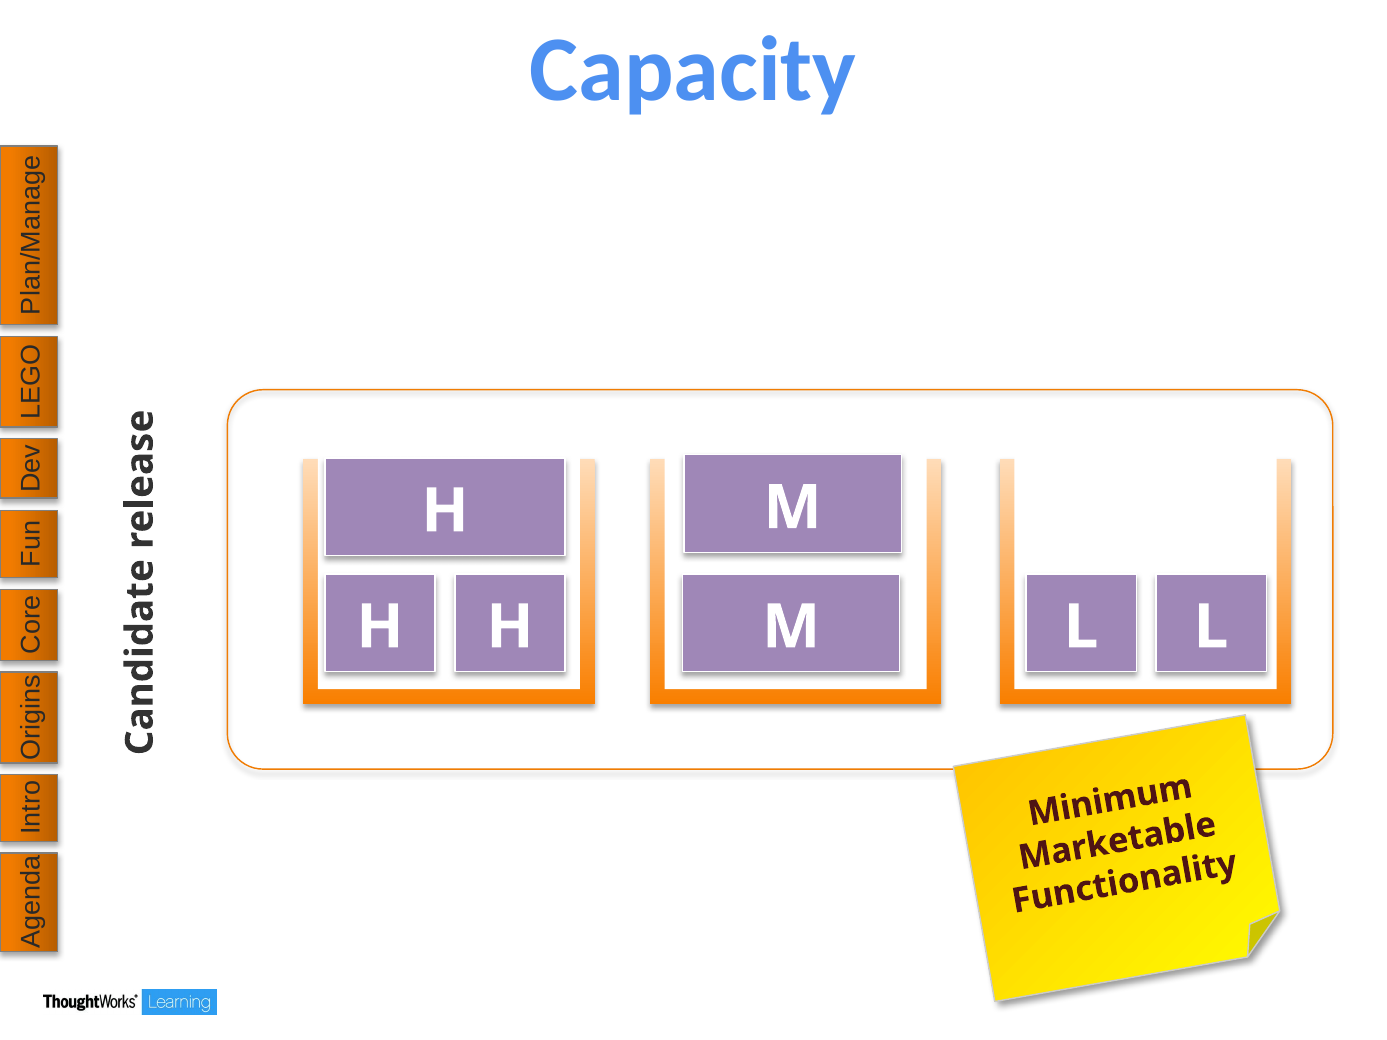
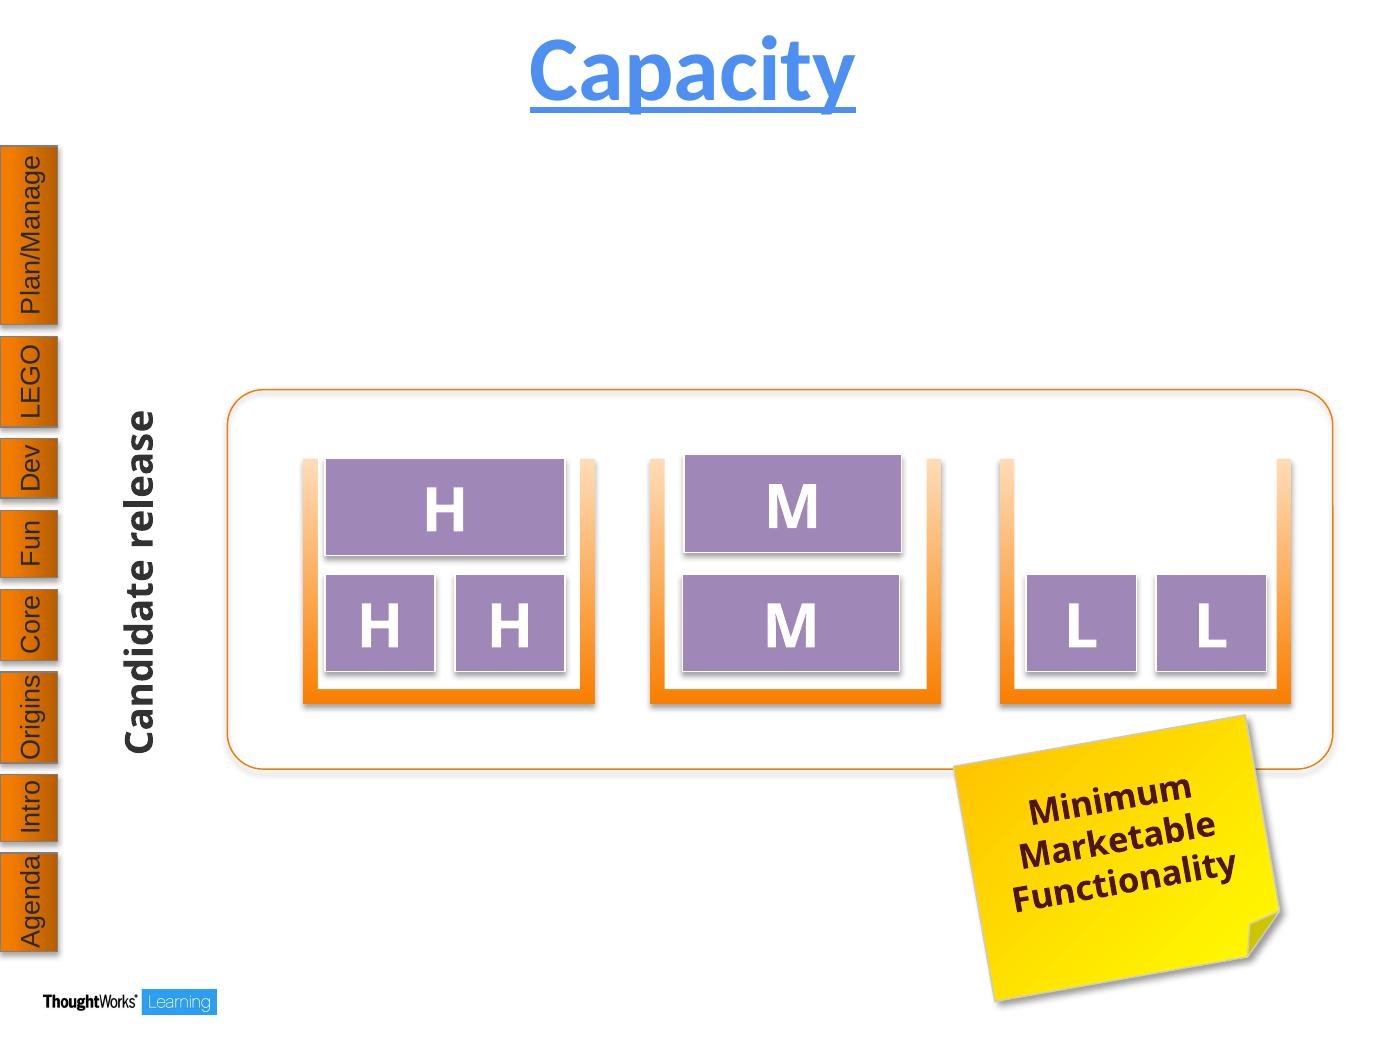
Capacity underline: none -> present
